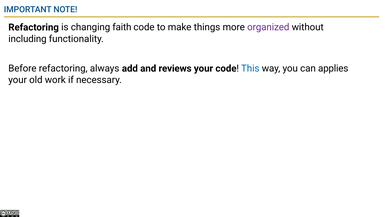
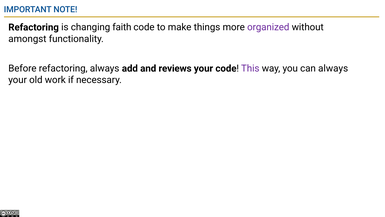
including: including -> amongst
This colour: blue -> purple
can applies: applies -> always
